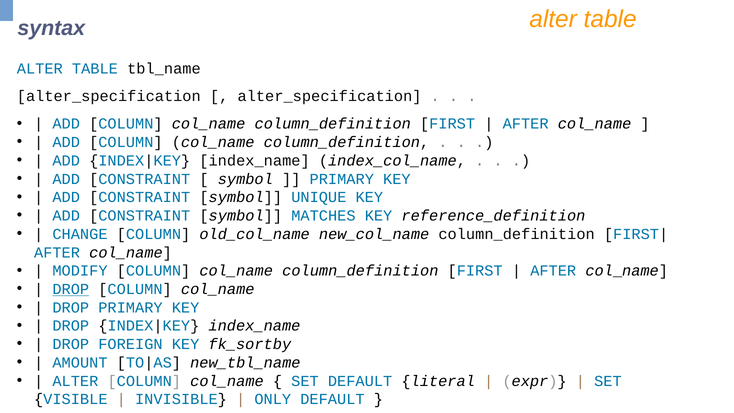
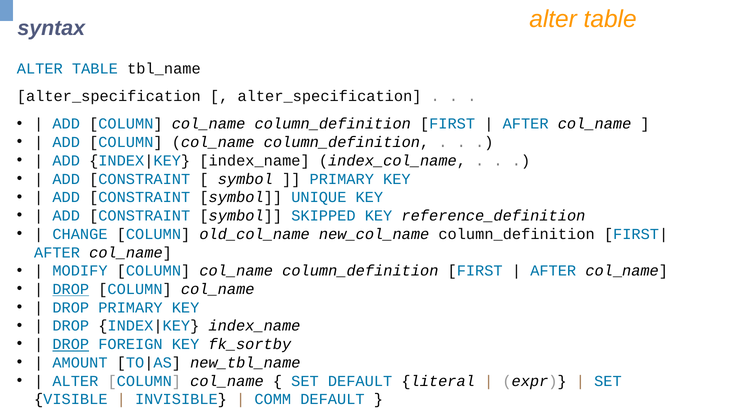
MATCHES: MATCHES -> SKIPPED
DROP at (71, 344) underline: none -> present
ONLY: ONLY -> COMM
